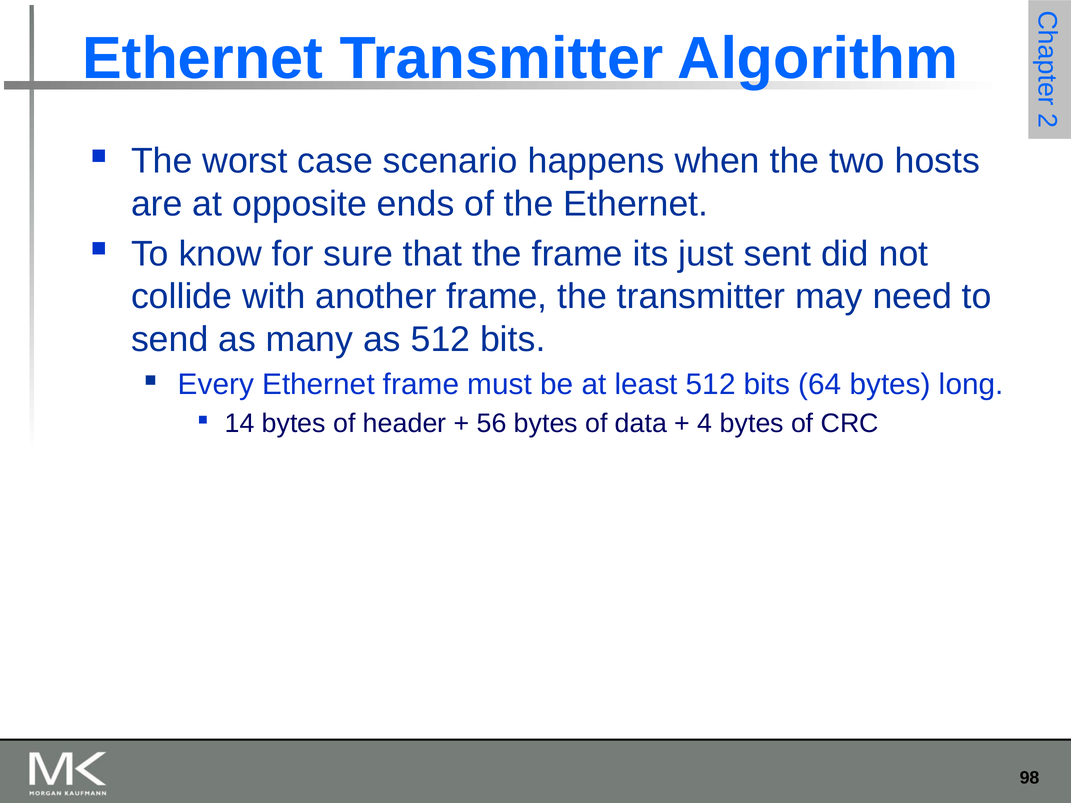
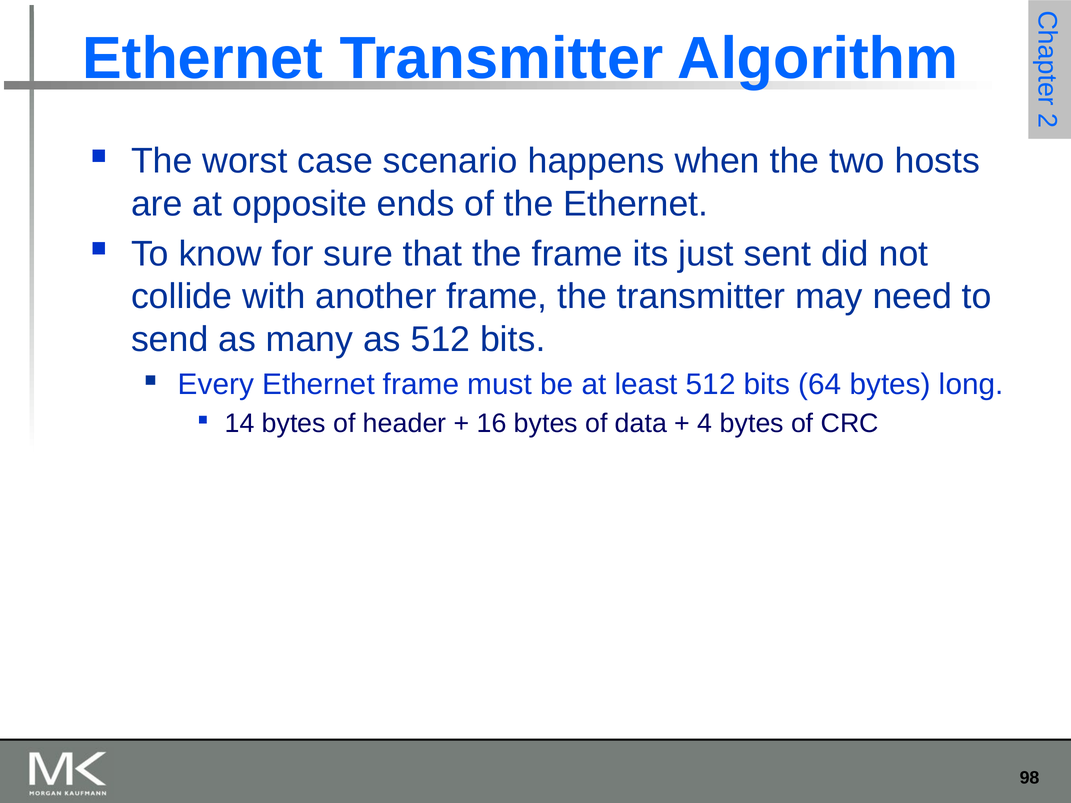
56: 56 -> 16
